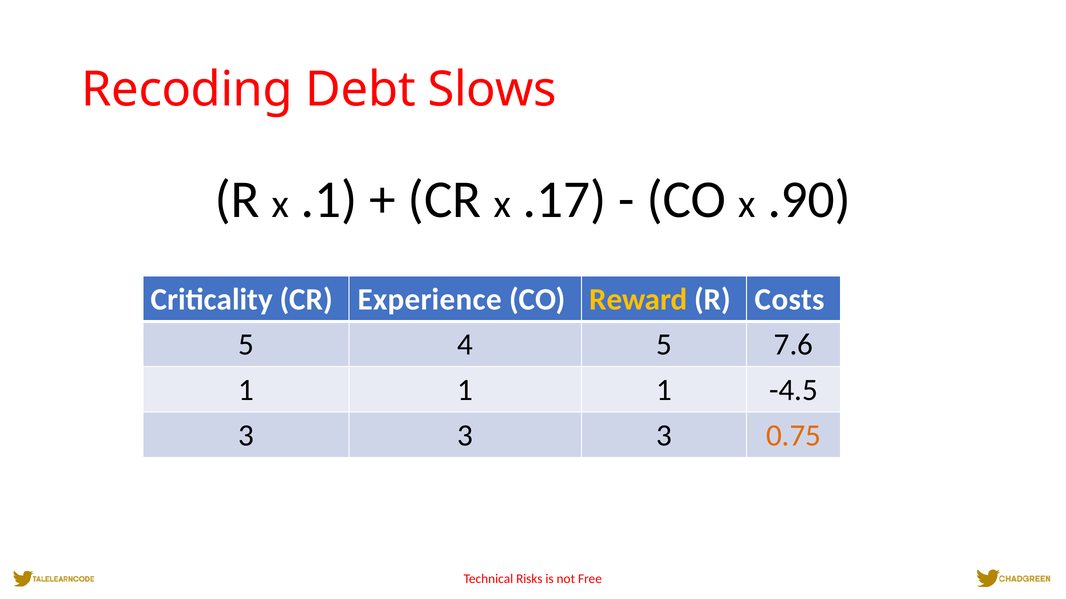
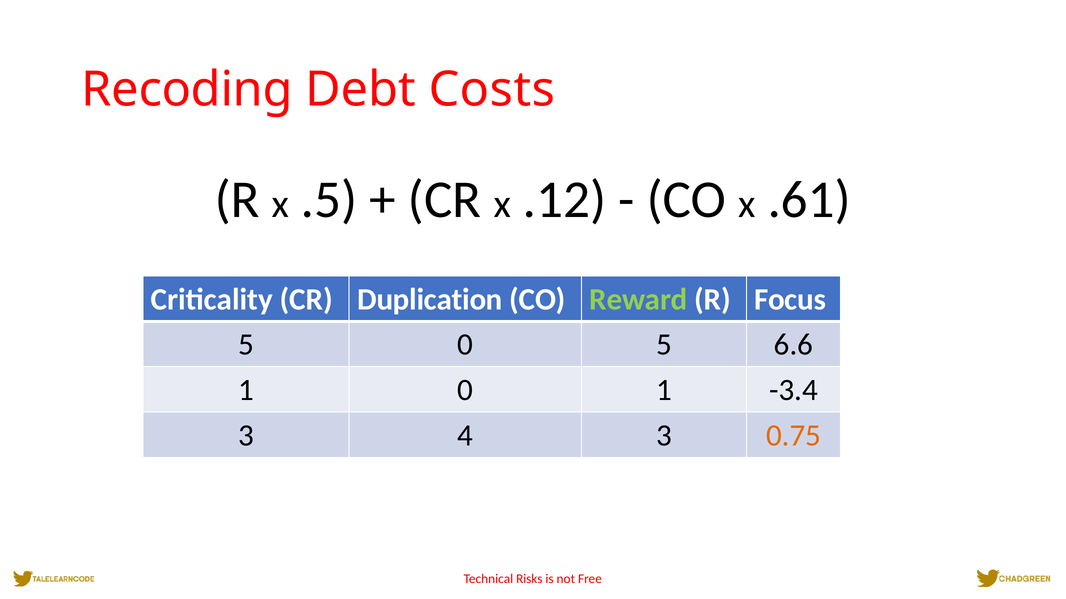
Slows: Slows -> Costs
.1: .1 -> .5
.17: .17 -> .12
.90: .90 -> .61
Experience: Experience -> Duplication
Reward colour: yellow -> light green
Costs: Costs -> Focus
5 4: 4 -> 0
7.6: 7.6 -> 6.6
1 at (465, 390): 1 -> 0
-4.5: -4.5 -> -3.4
3 at (465, 436): 3 -> 4
